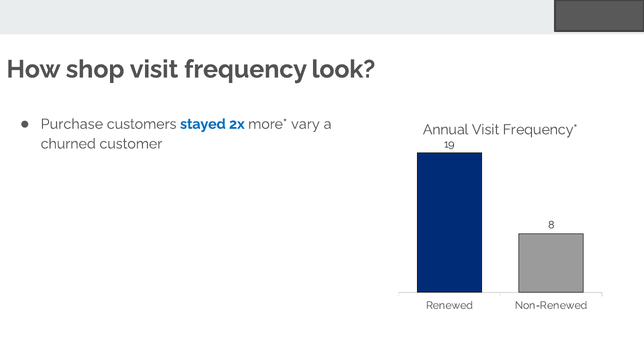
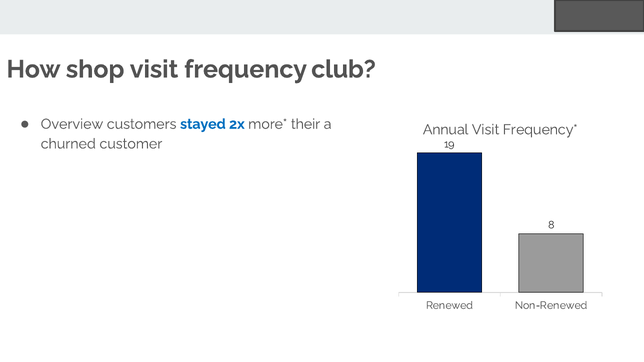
look: look -> club
Purchase: Purchase -> Overview
vary: vary -> their
